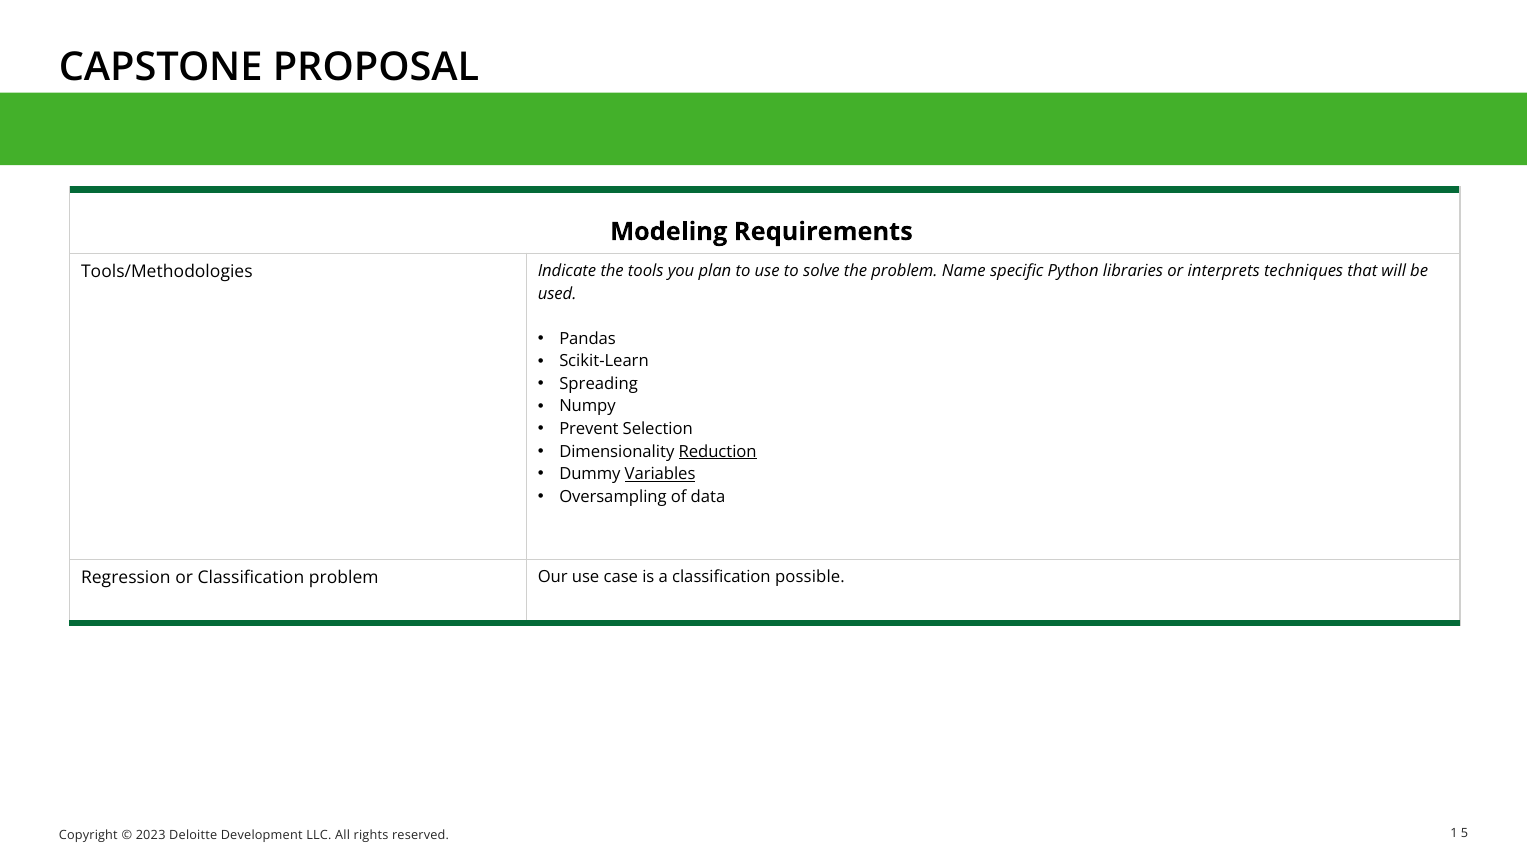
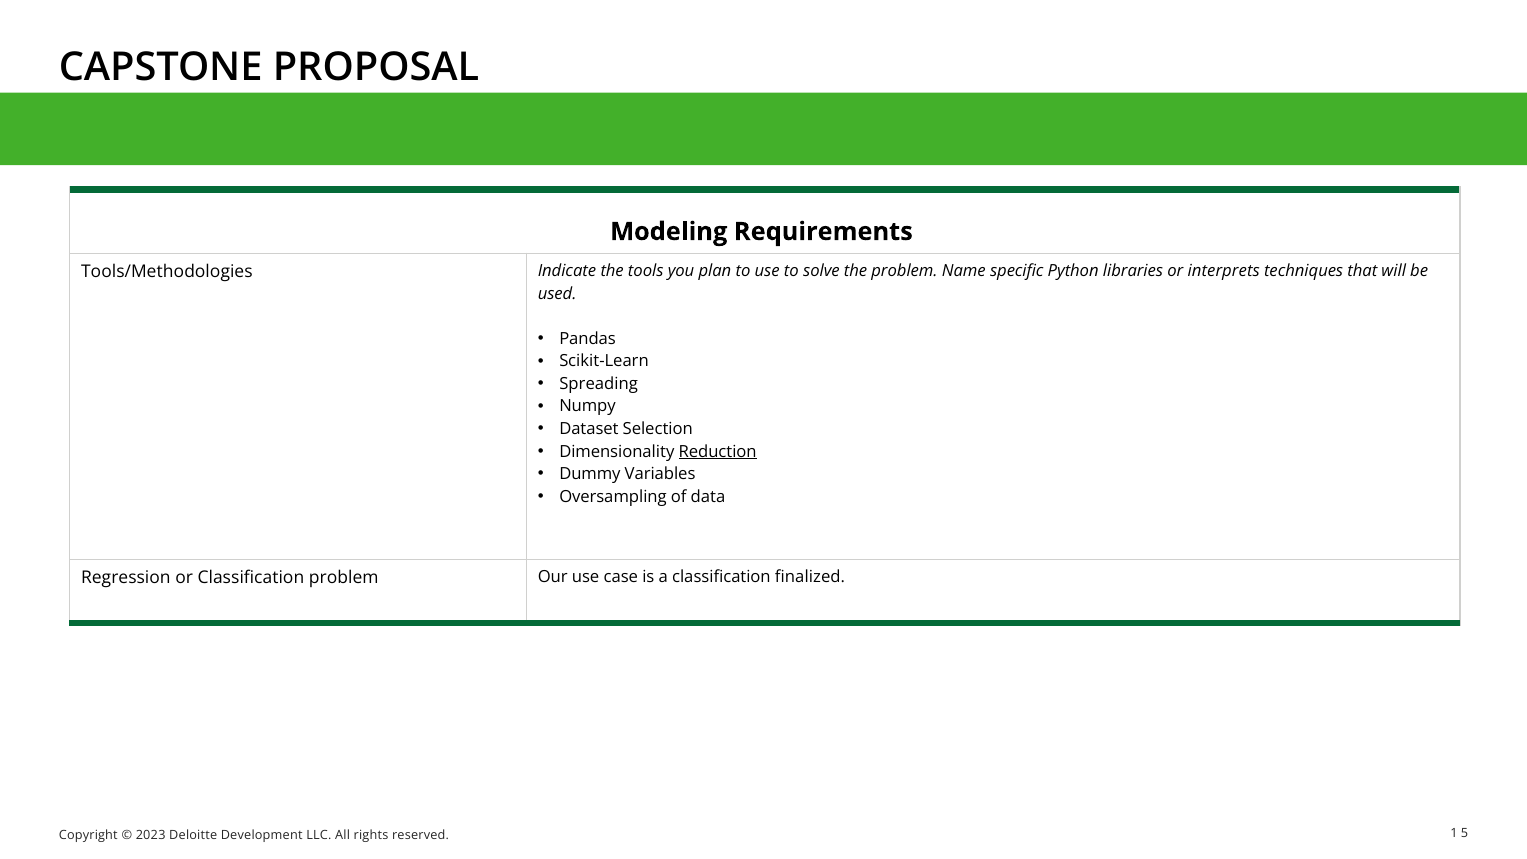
Prevent: Prevent -> Dataset
Variables underline: present -> none
possible: possible -> finalized
